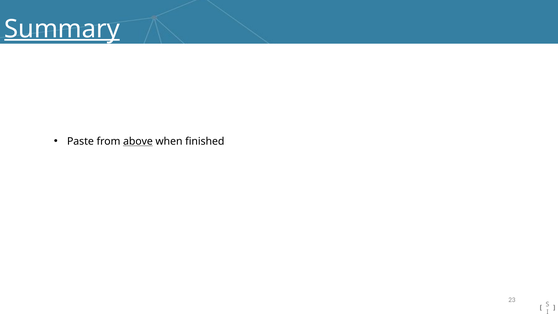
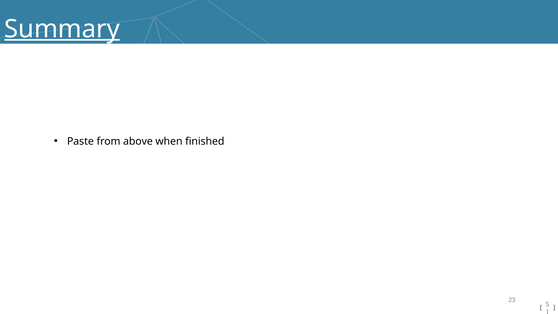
above underline: present -> none
